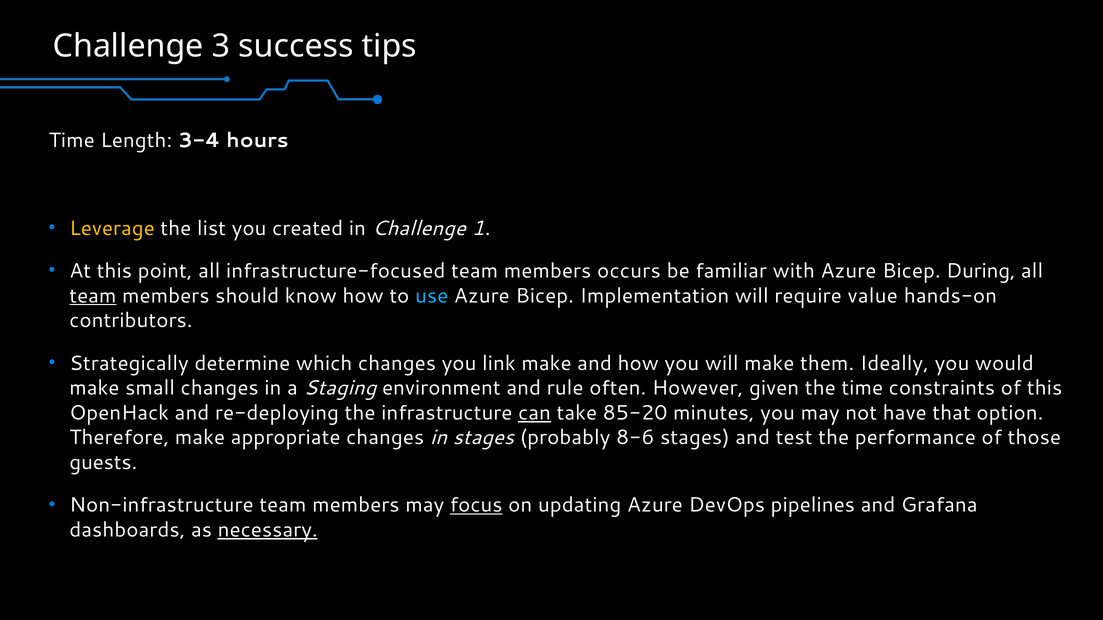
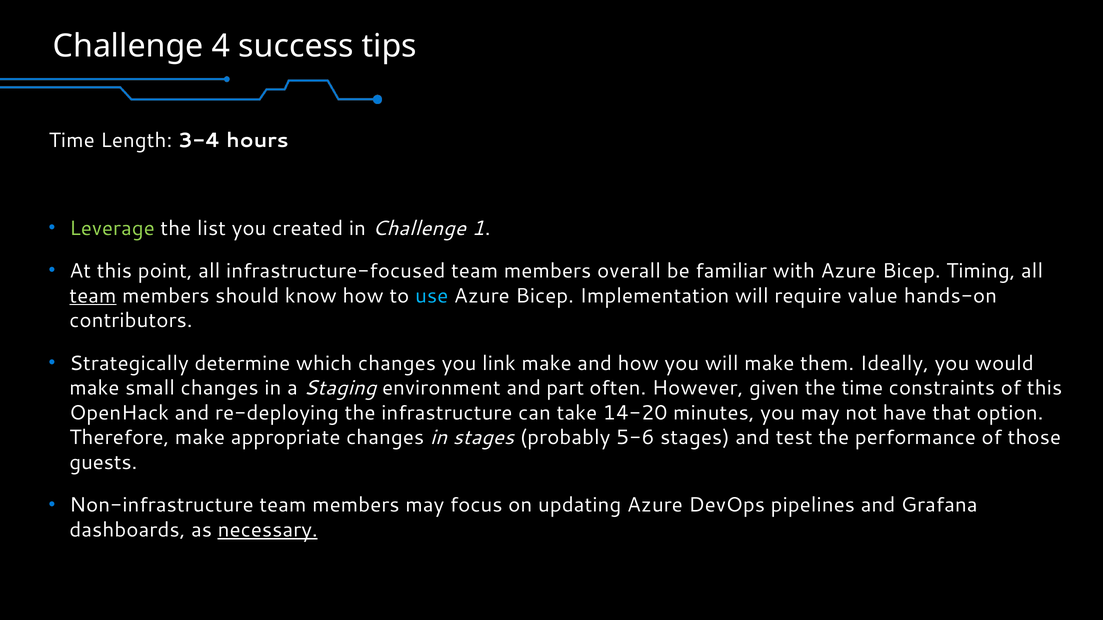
3: 3 -> 4
Leverage colour: yellow -> light green
occurs: occurs -> overall
During: During -> Timing
rule: rule -> part
can underline: present -> none
85-20: 85-20 -> 14-20
8-6: 8-6 -> 5-6
focus underline: present -> none
